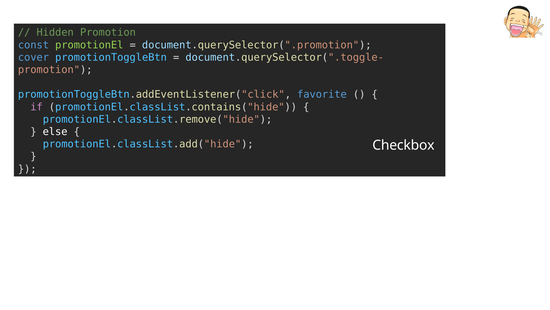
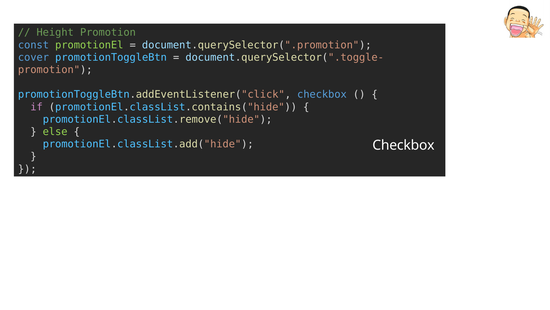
Hidden: Hidden -> Height
promotionToggleBtn.addEventListener("click favorite: favorite -> checkbox
else colour: white -> light green
